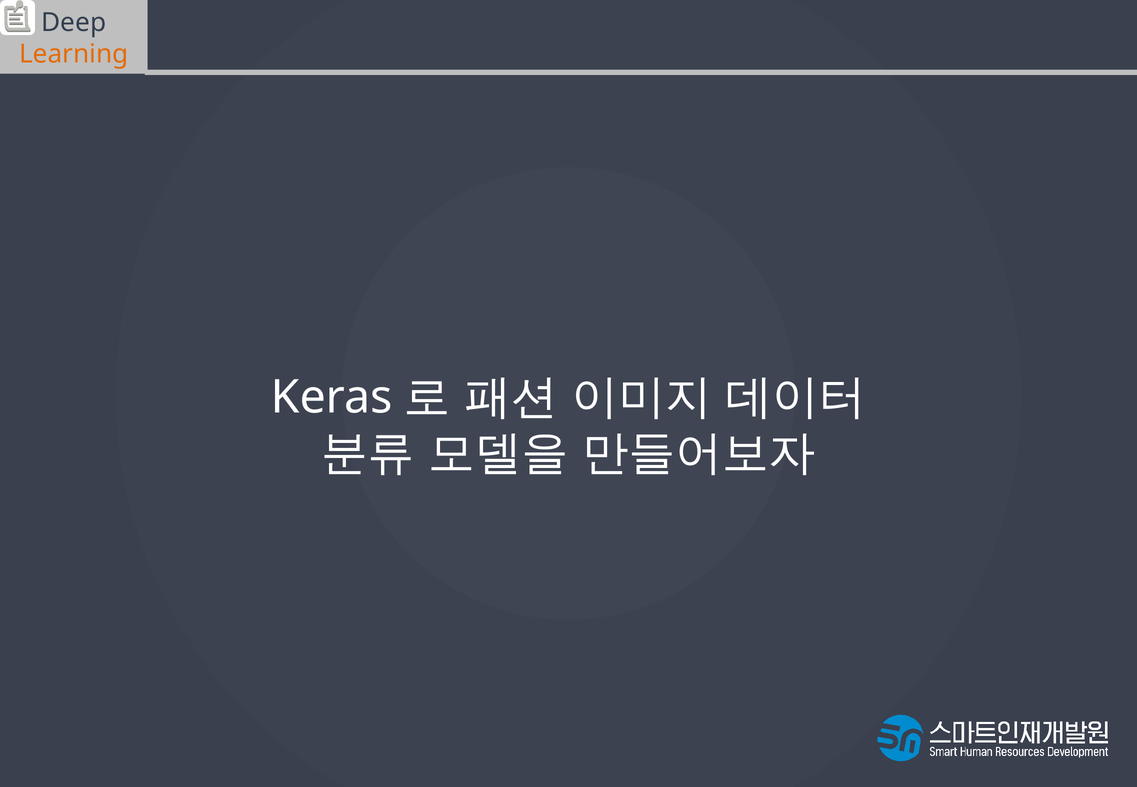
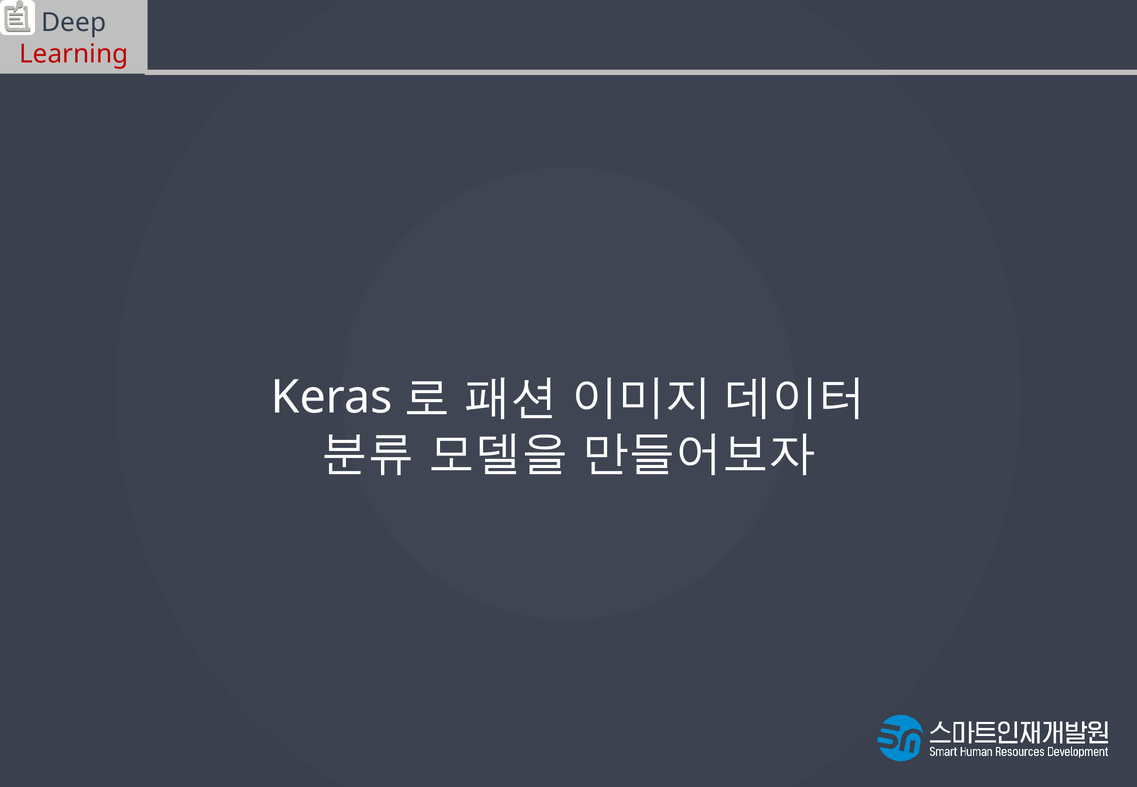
Learning colour: orange -> red
